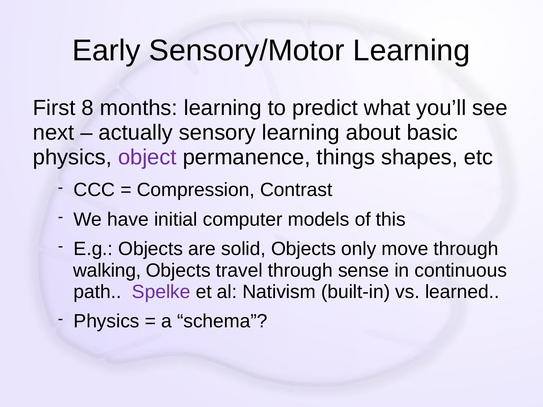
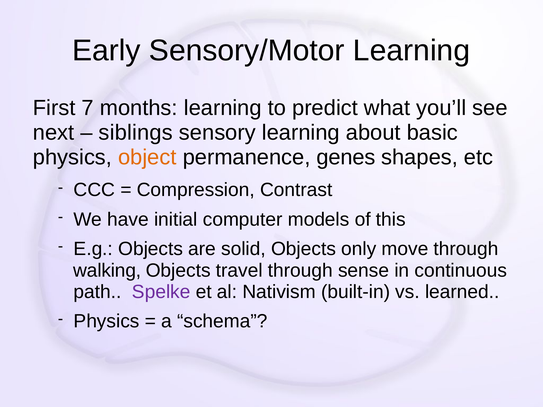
8: 8 -> 7
actually: actually -> siblings
object colour: purple -> orange
things: things -> genes
